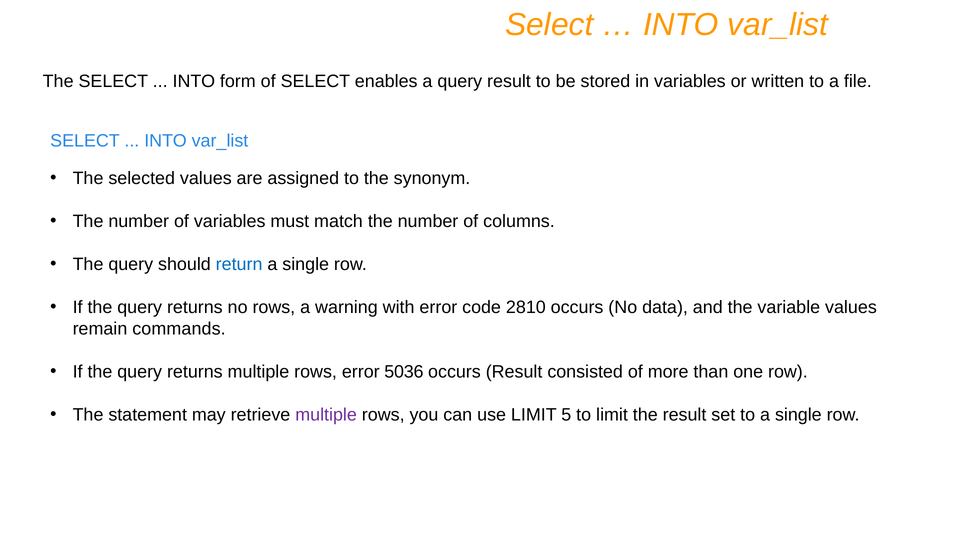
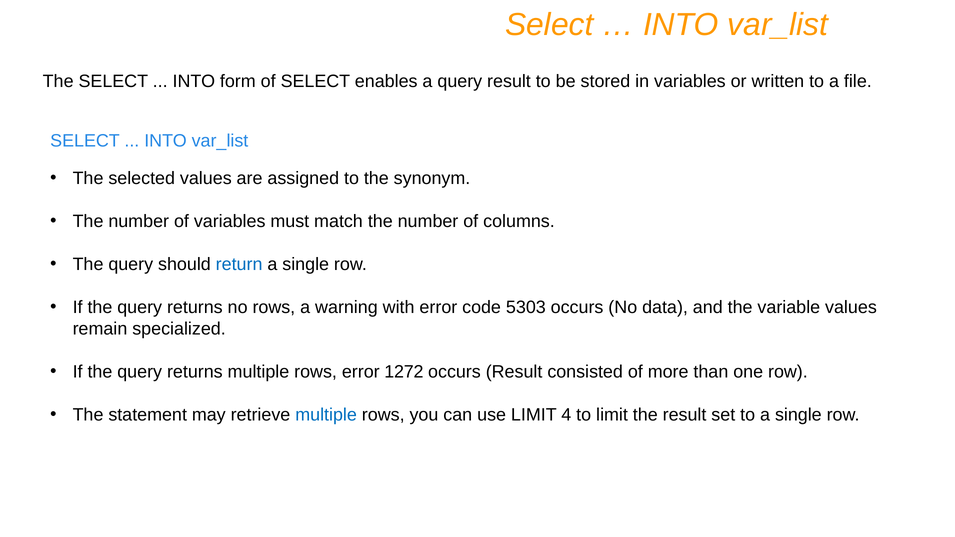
2810: 2810 -> 5303
commands: commands -> specialized
5036: 5036 -> 1272
multiple at (326, 415) colour: purple -> blue
5: 5 -> 4
